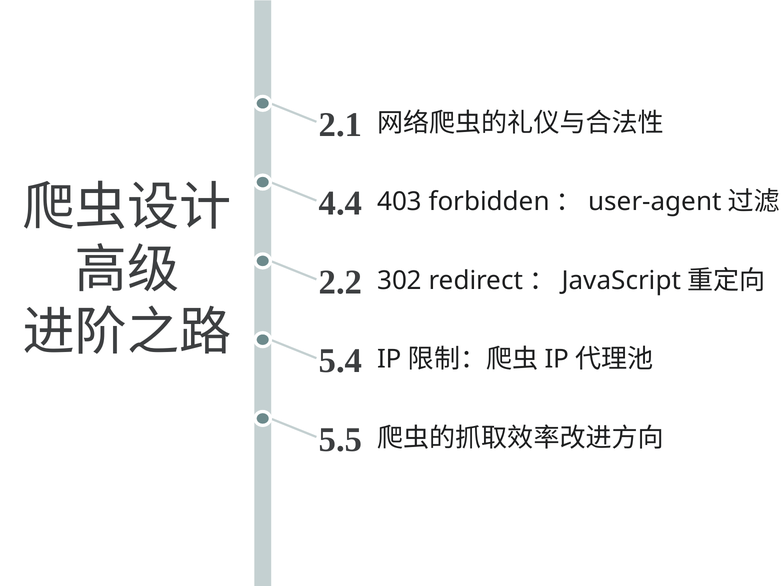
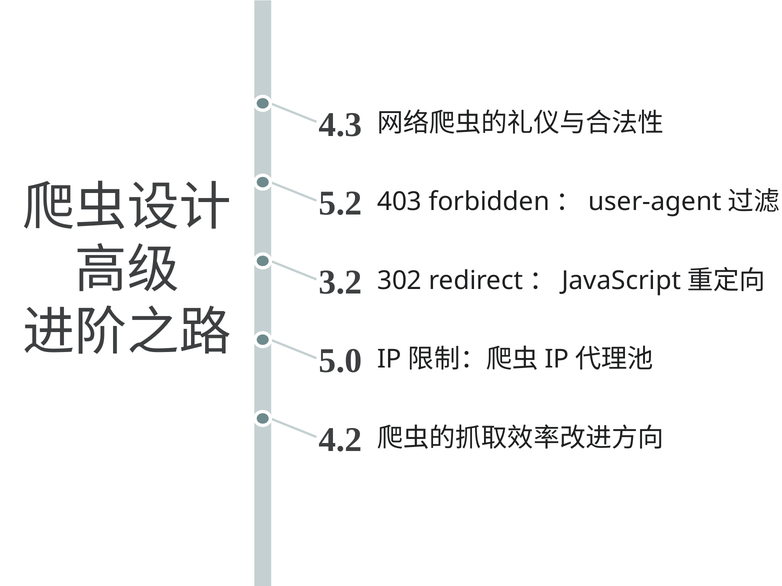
2.1: 2.1 -> 4.3
4.4: 4.4 -> 5.2
2.2: 2.2 -> 3.2
5.4: 5.4 -> 5.0
5.5: 5.5 -> 4.2
